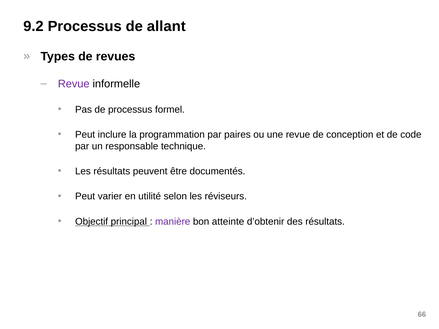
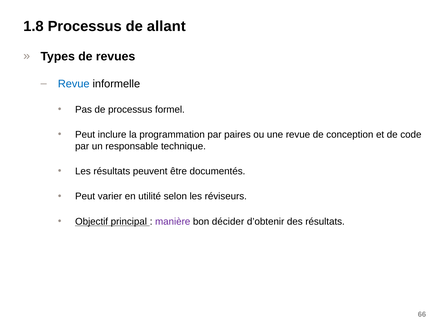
9.2: 9.2 -> 1.8
Revue at (74, 84) colour: purple -> blue
atteinte: atteinte -> décider
